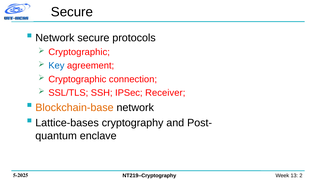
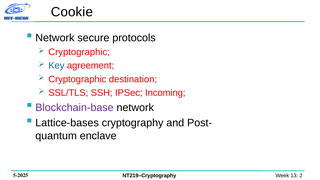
Secure at (72, 12): Secure -> Cookie
connection: connection -> destination
Receiver: Receiver -> Incoming
Blockchain-base colour: orange -> purple
